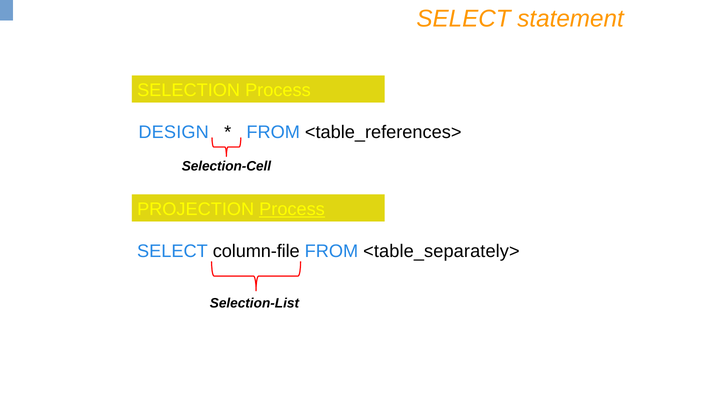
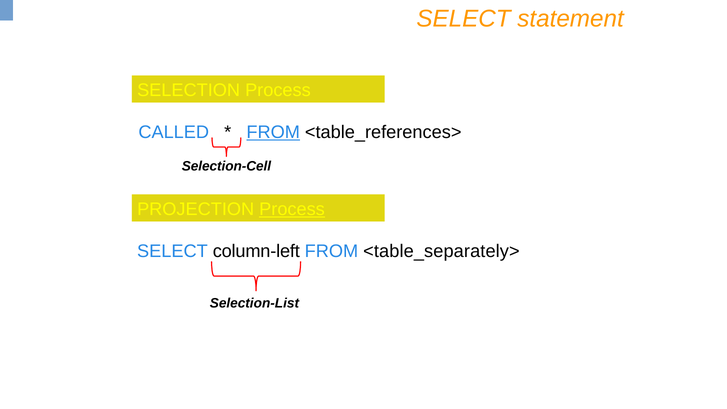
DESIGN: DESIGN -> CALLED
FROM at (273, 132) underline: none -> present
column-file: column-file -> column-left
